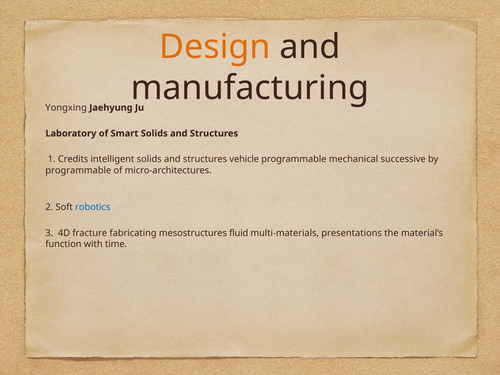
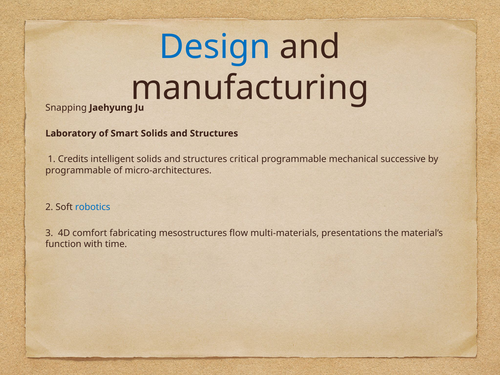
Design colour: orange -> blue
Yongxing: Yongxing -> Snapping
vehicle: vehicle -> critical
fracture: fracture -> comfort
fluid: fluid -> flow
